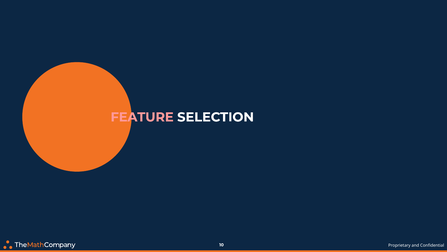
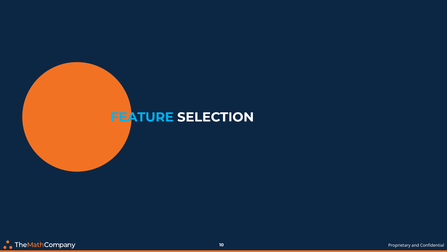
FEATURE colour: pink -> light blue
